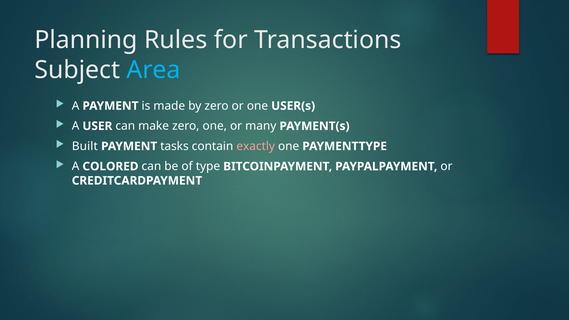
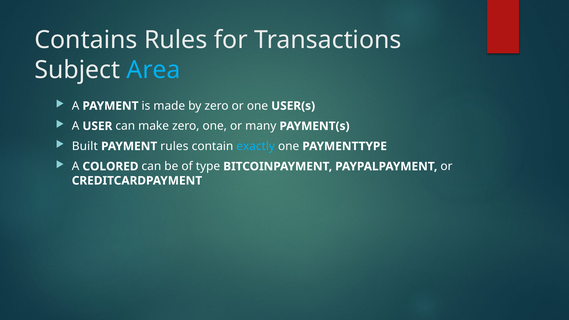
Planning: Planning -> Contains
PAYMENT tasks: tasks -> rules
exactly colour: pink -> light blue
